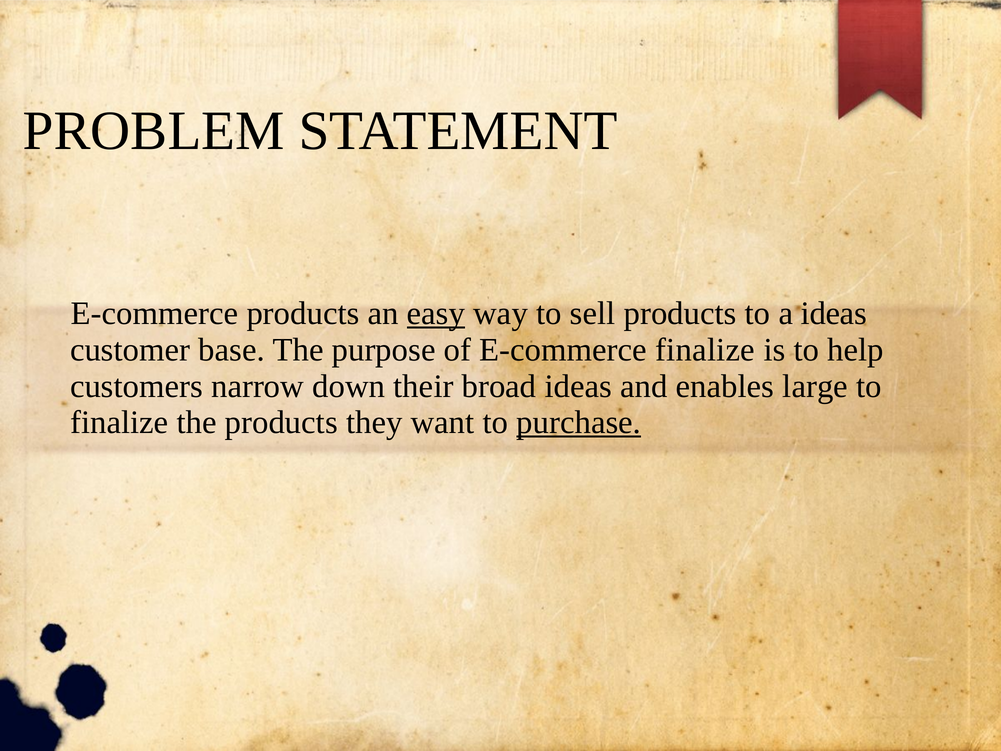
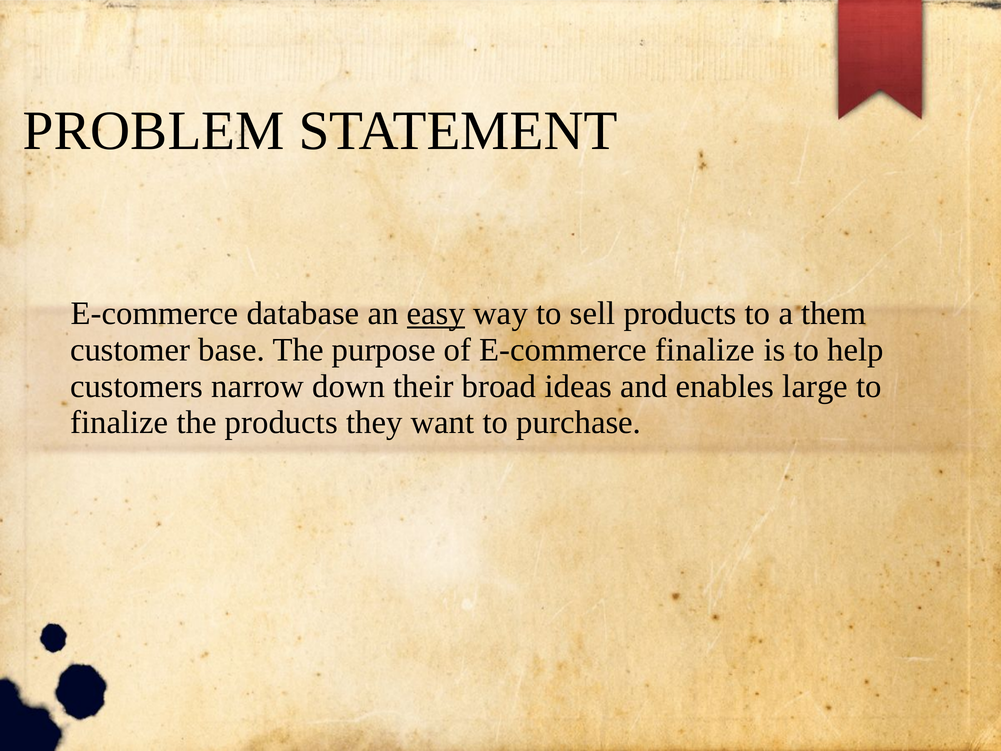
E-commerce products: products -> database
a ideas: ideas -> them
purchase underline: present -> none
